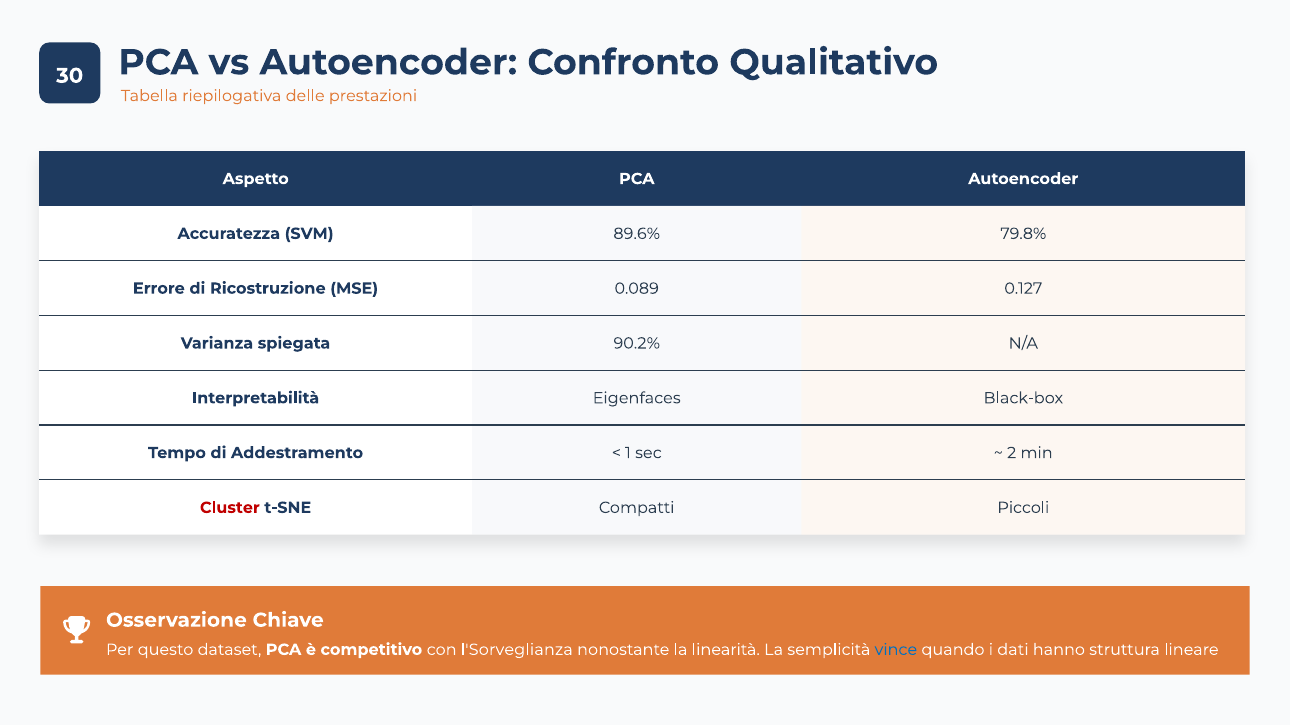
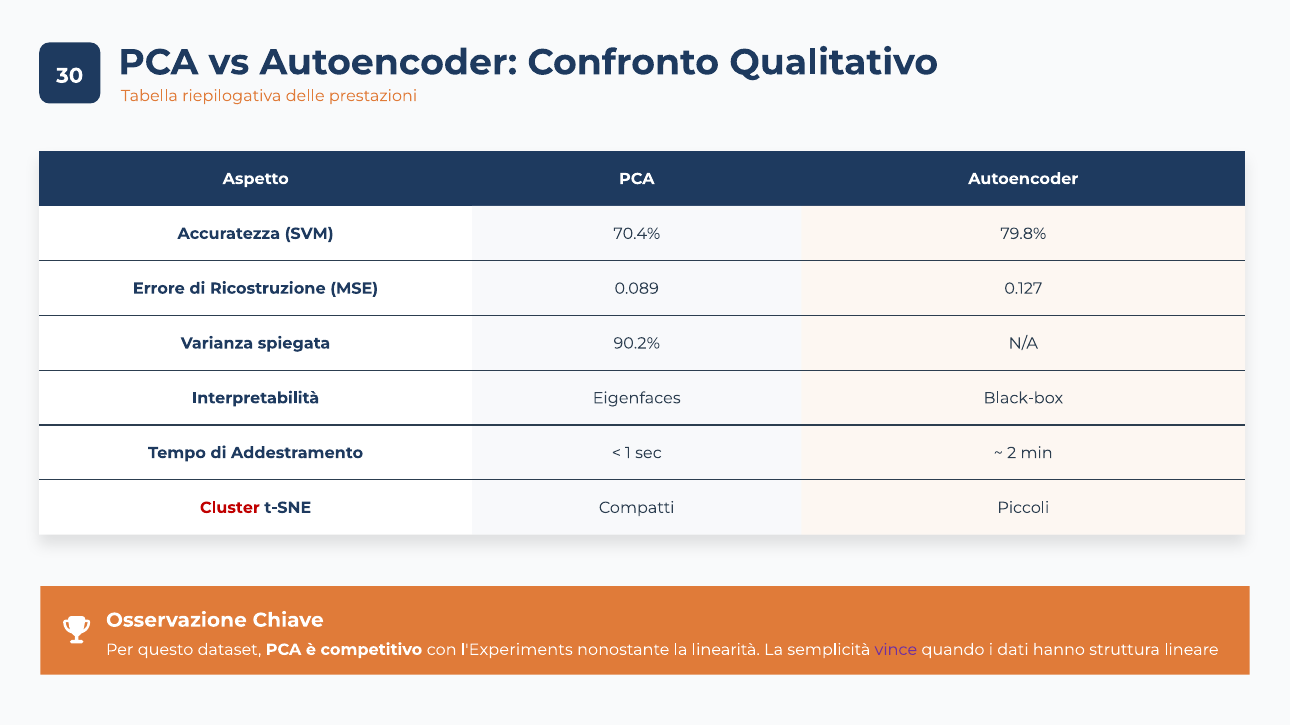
89.6%: 89.6% -> 70.4%
l'Sorveglianza: l'Sorveglianza -> l'Experiments
vince colour: blue -> purple
